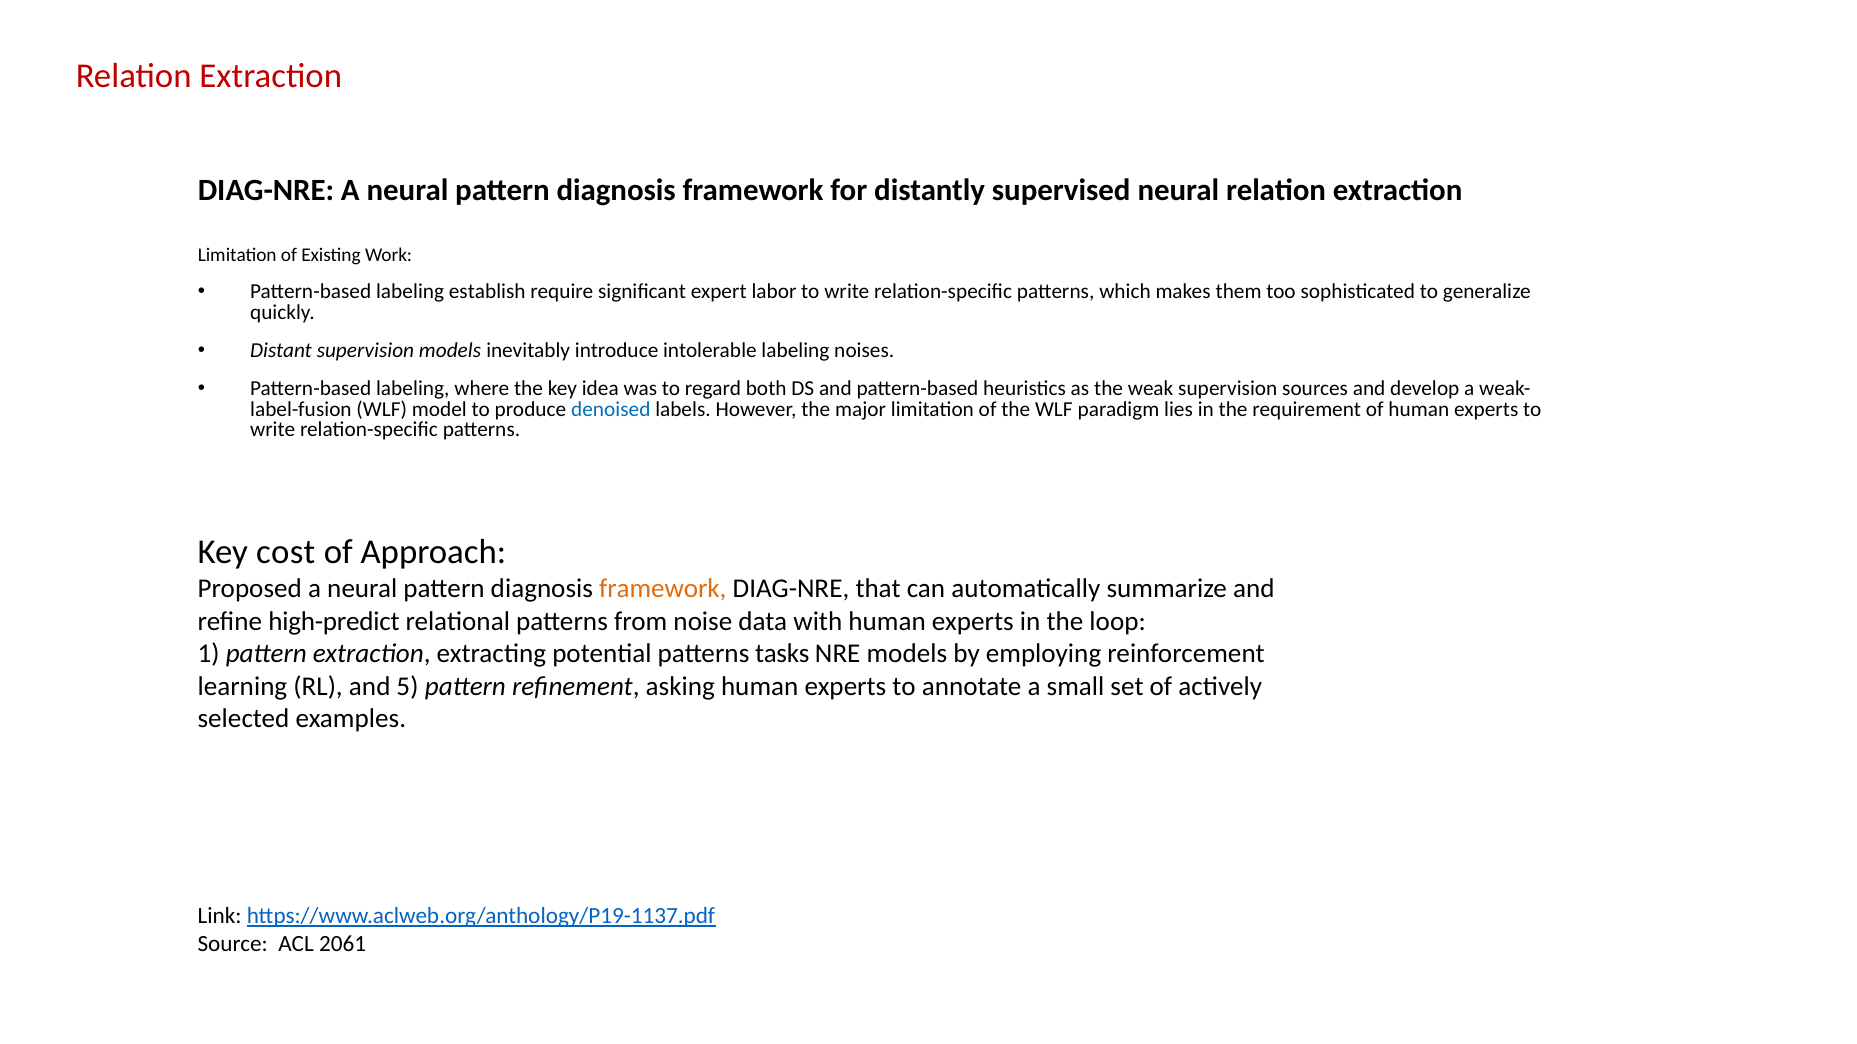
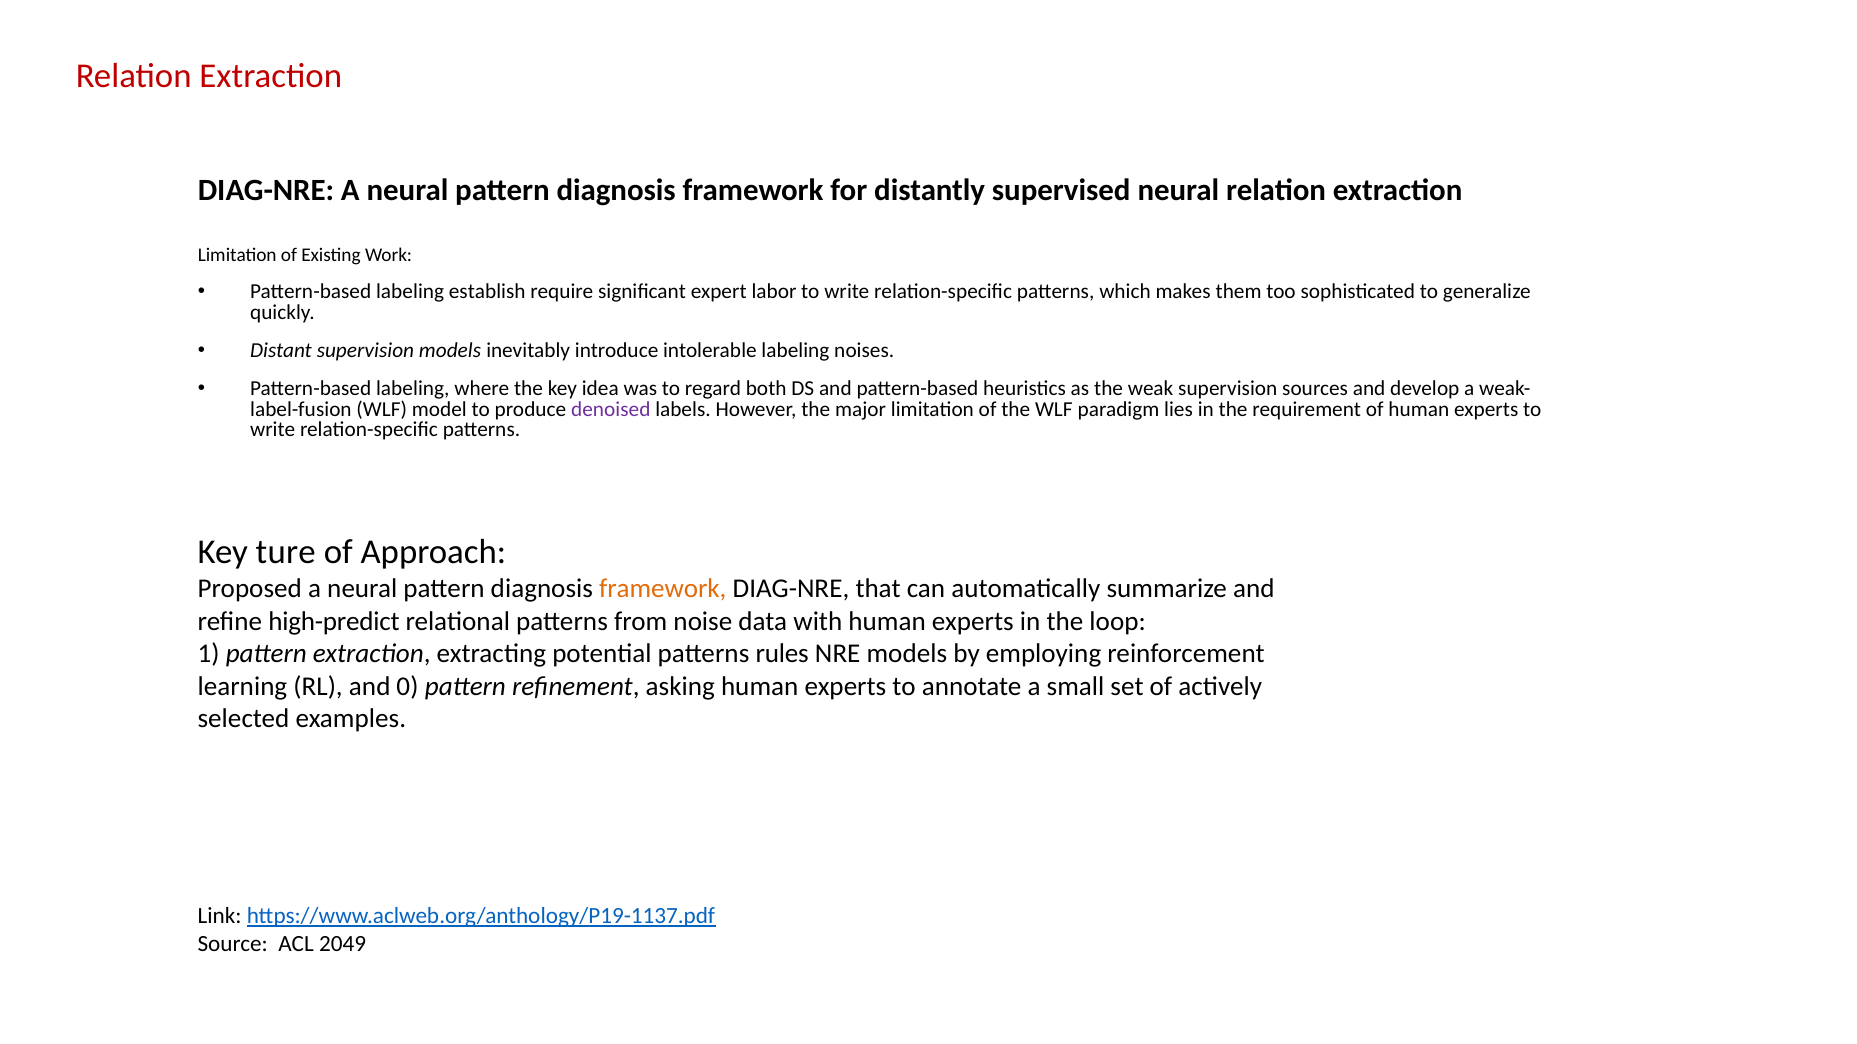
denoised colour: blue -> purple
cost: cost -> ture
tasks: tasks -> rules
5: 5 -> 0
2061: 2061 -> 2049
